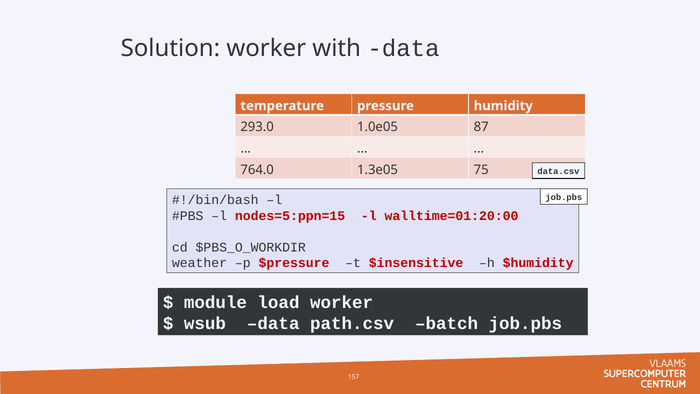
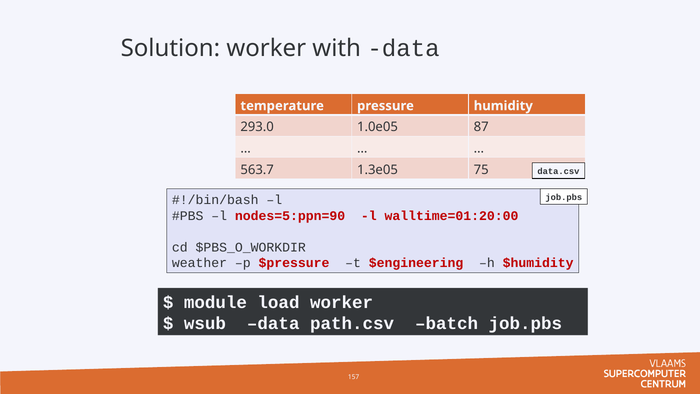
764.0: 764.0 -> 563.7
nodes=5:ppn=15: nodes=5:ppn=15 -> nodes=5:ppn=90
$insensitive: $insensitive -> $engineering
